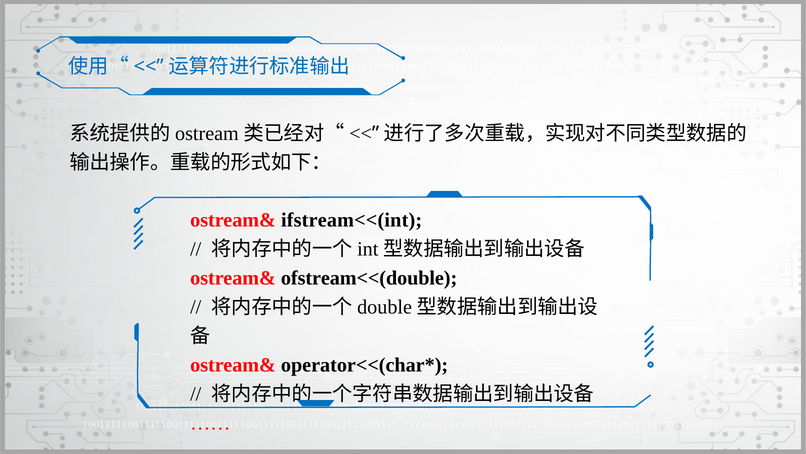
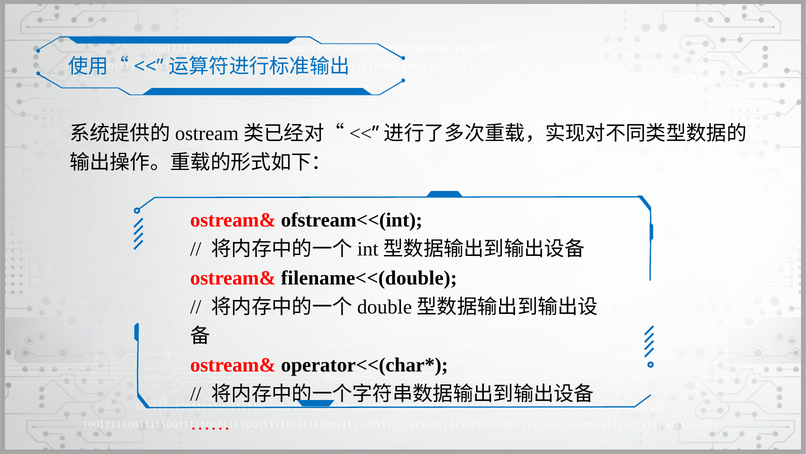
ifstream<<(int: ifstream<<(int -> ofstream<<(int
ofstream<<(double: ofstream<<(double -> filename<<(double
